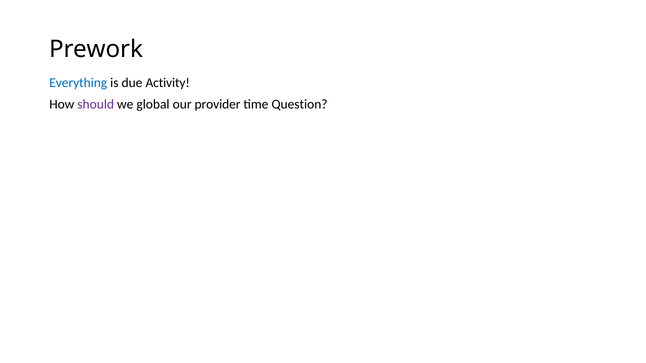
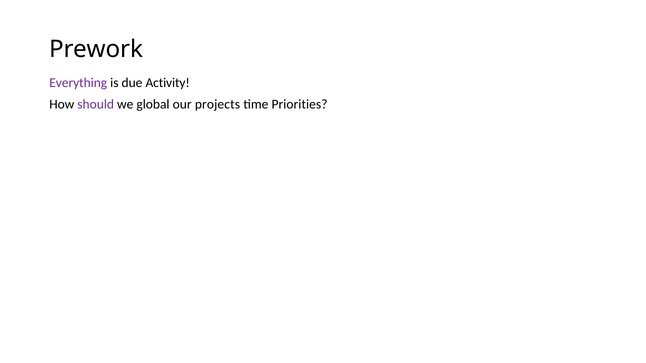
Everything colour: blue -> purple
provider: provider -> projects
Question: Question -> Priorities
